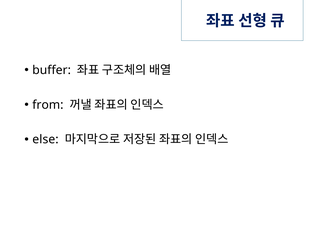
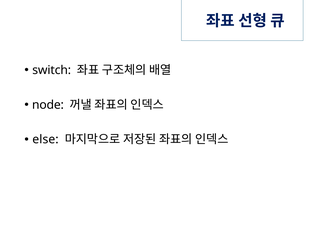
buffer: buffer -> switch
from: from -> node
